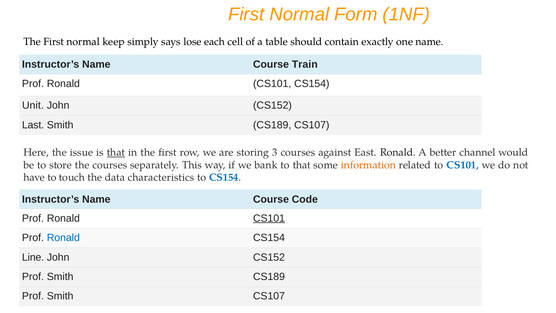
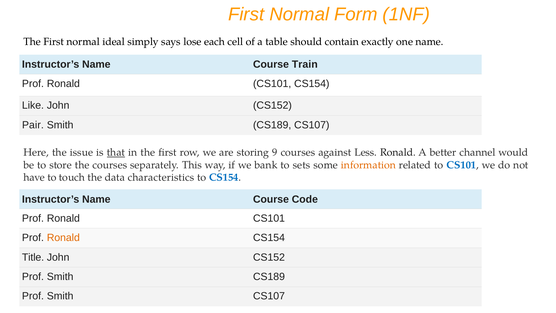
keep: keep -> ideal
Unit: Unit -> Like
Last: Last -> Pair
3: 3 -> 9
East: East -> Less
to that: that -> sets
CS101 at (269, 218) underline: present -> none
Ronald at (63, 238) colour: blue -> orange
Line: Line -> Title
